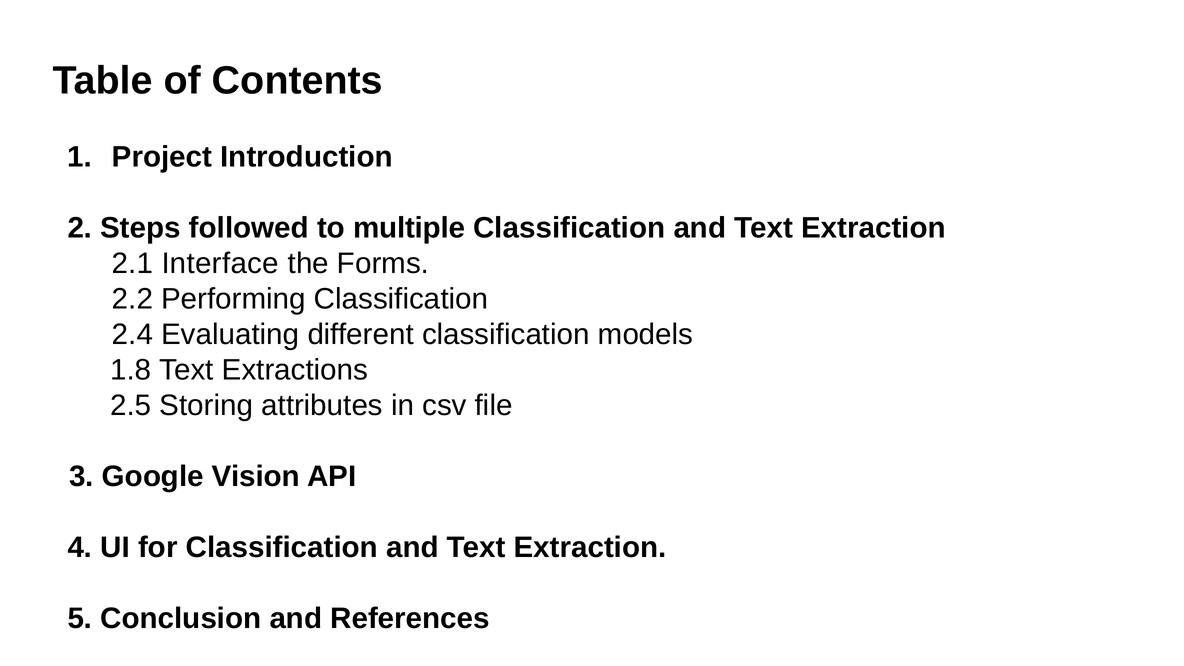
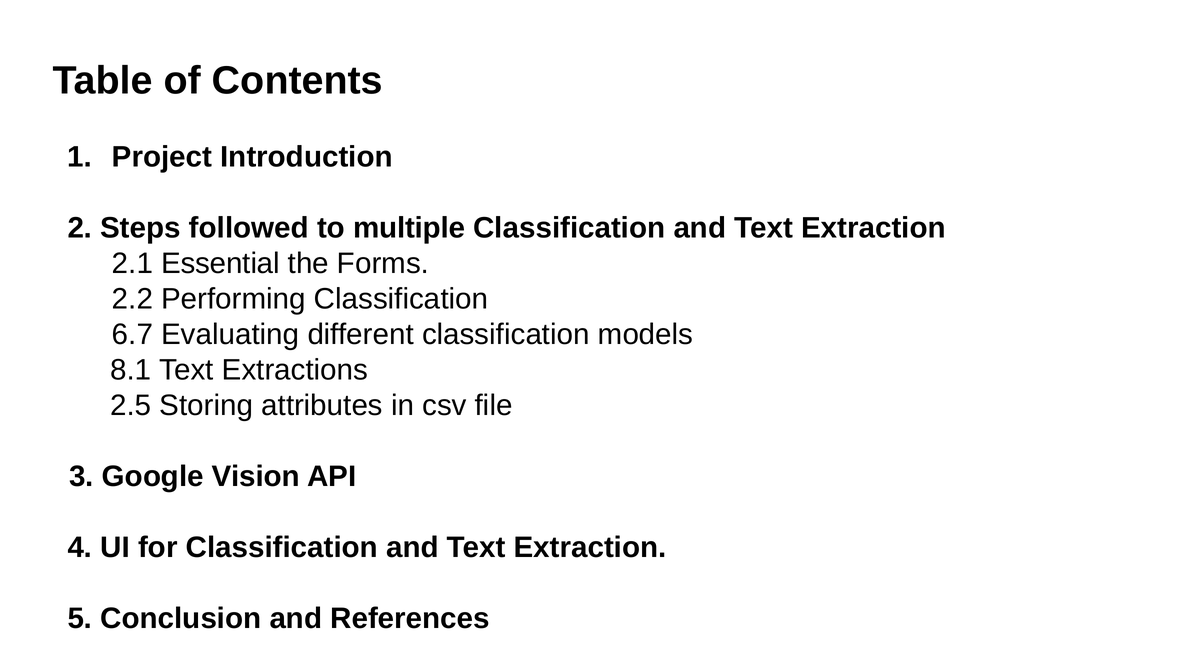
Interface: Interface -> Essential
2.4: 2.4 -> 6.7
1.8: 1.8 -> 8.1
